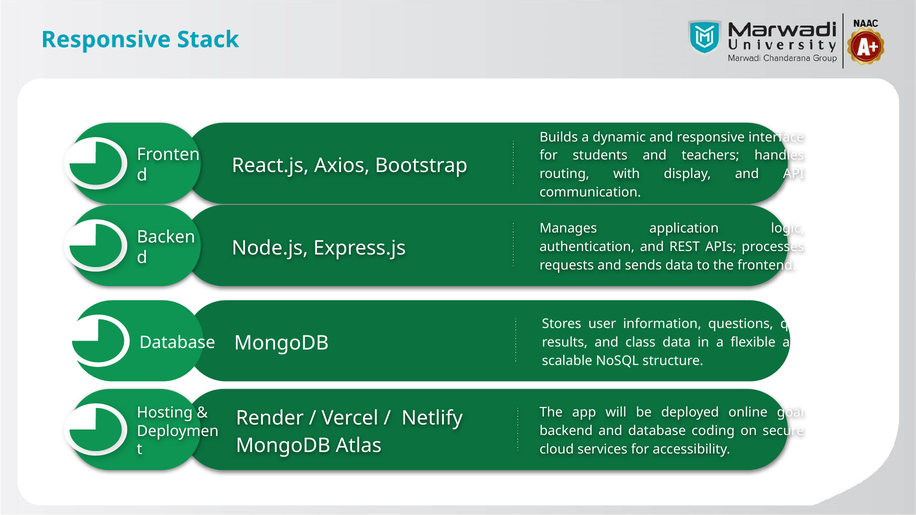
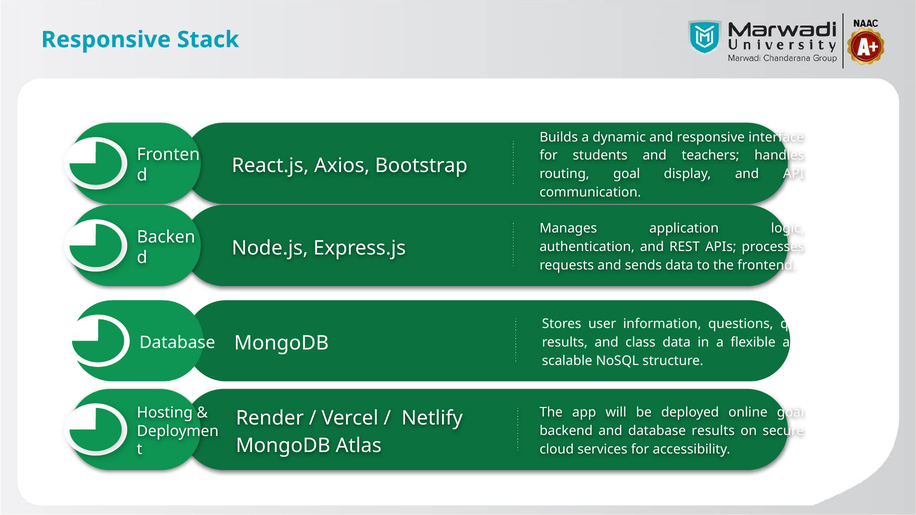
routing with: with -> goal
database coding: coding -> results
